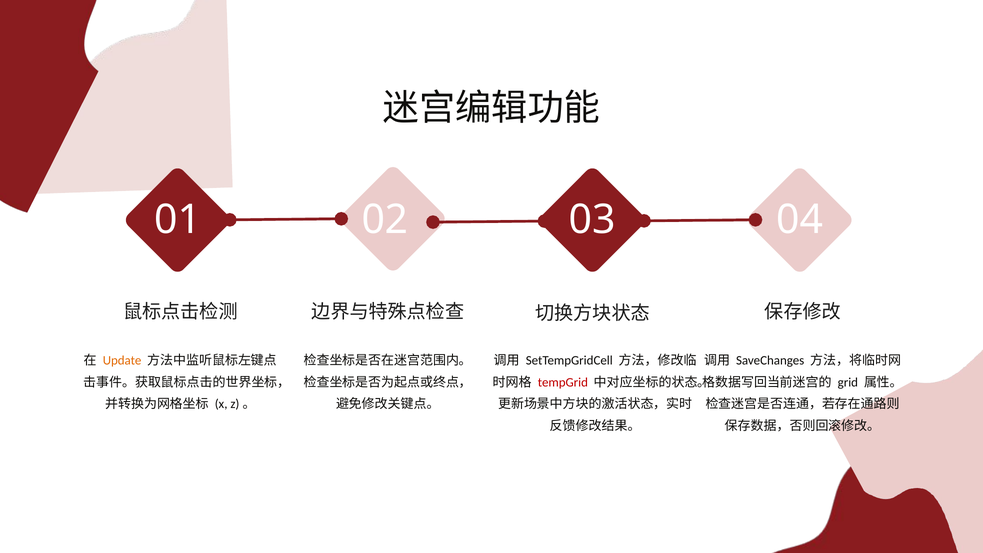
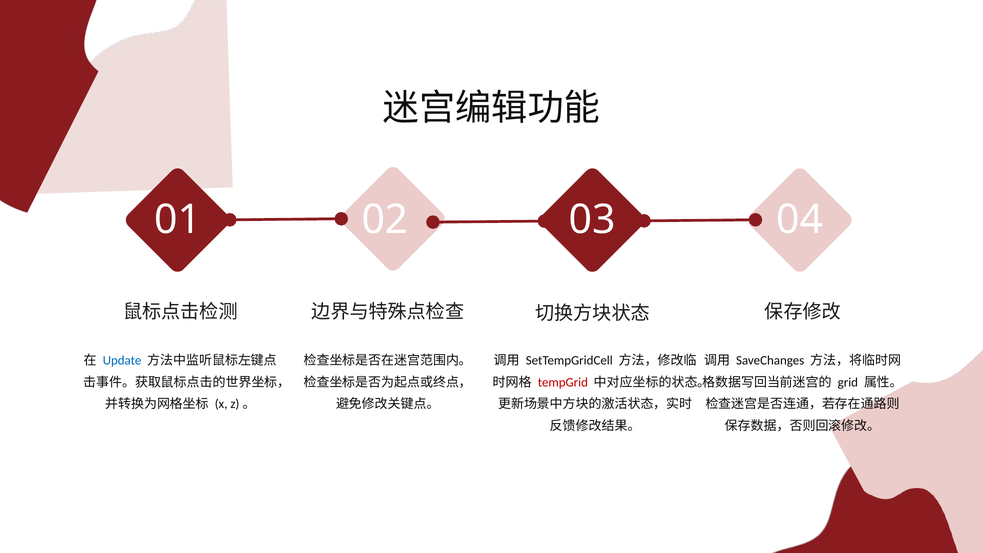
Update colour: orange -> blue
